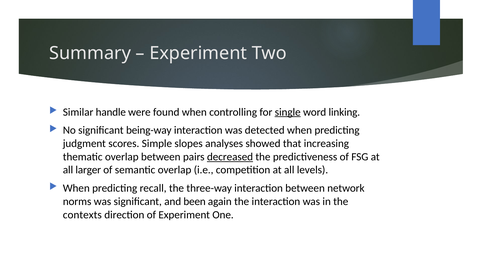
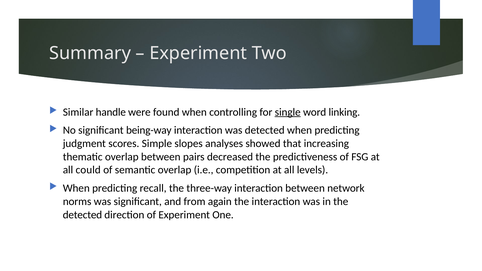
decreased underline: present -> none
larger: larger -> could
been: been -> from
contexts at (82, 215): contexts -> detected
